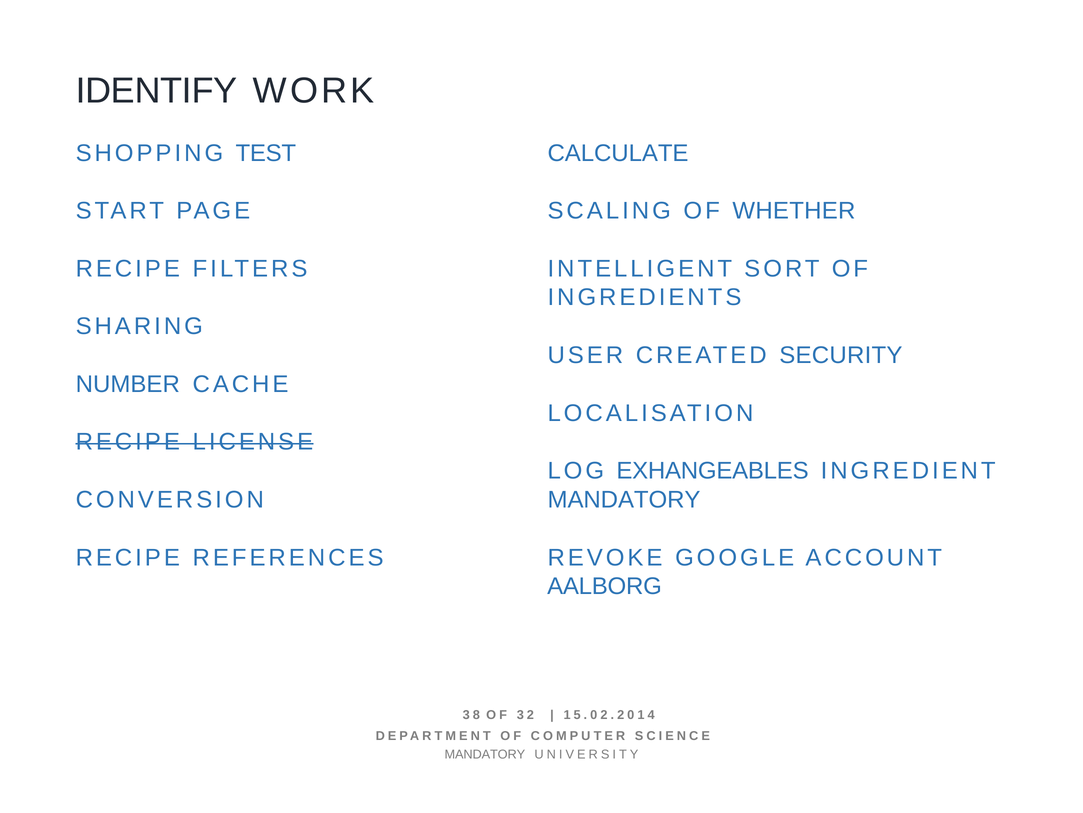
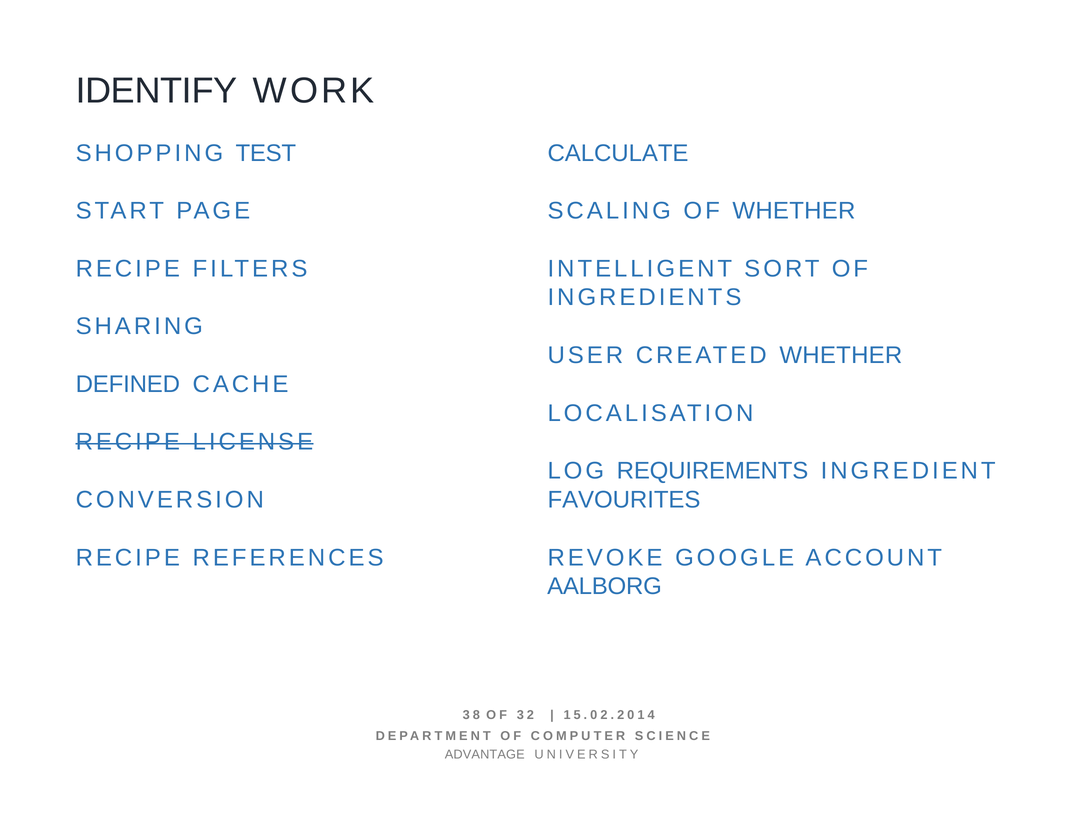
CREATED SECURITY: SECURITY -> WHETHER
NUMBER: NUMBER -> DEFINED
EXHANGEABLES: EXHANGEABLES -> REQUIREMENTS
MANDATORY at (624, 499): MANDATORY -> FAVOURITES
MANDATORY at (485, 754): MANDATORY -> ADVANTAGE
